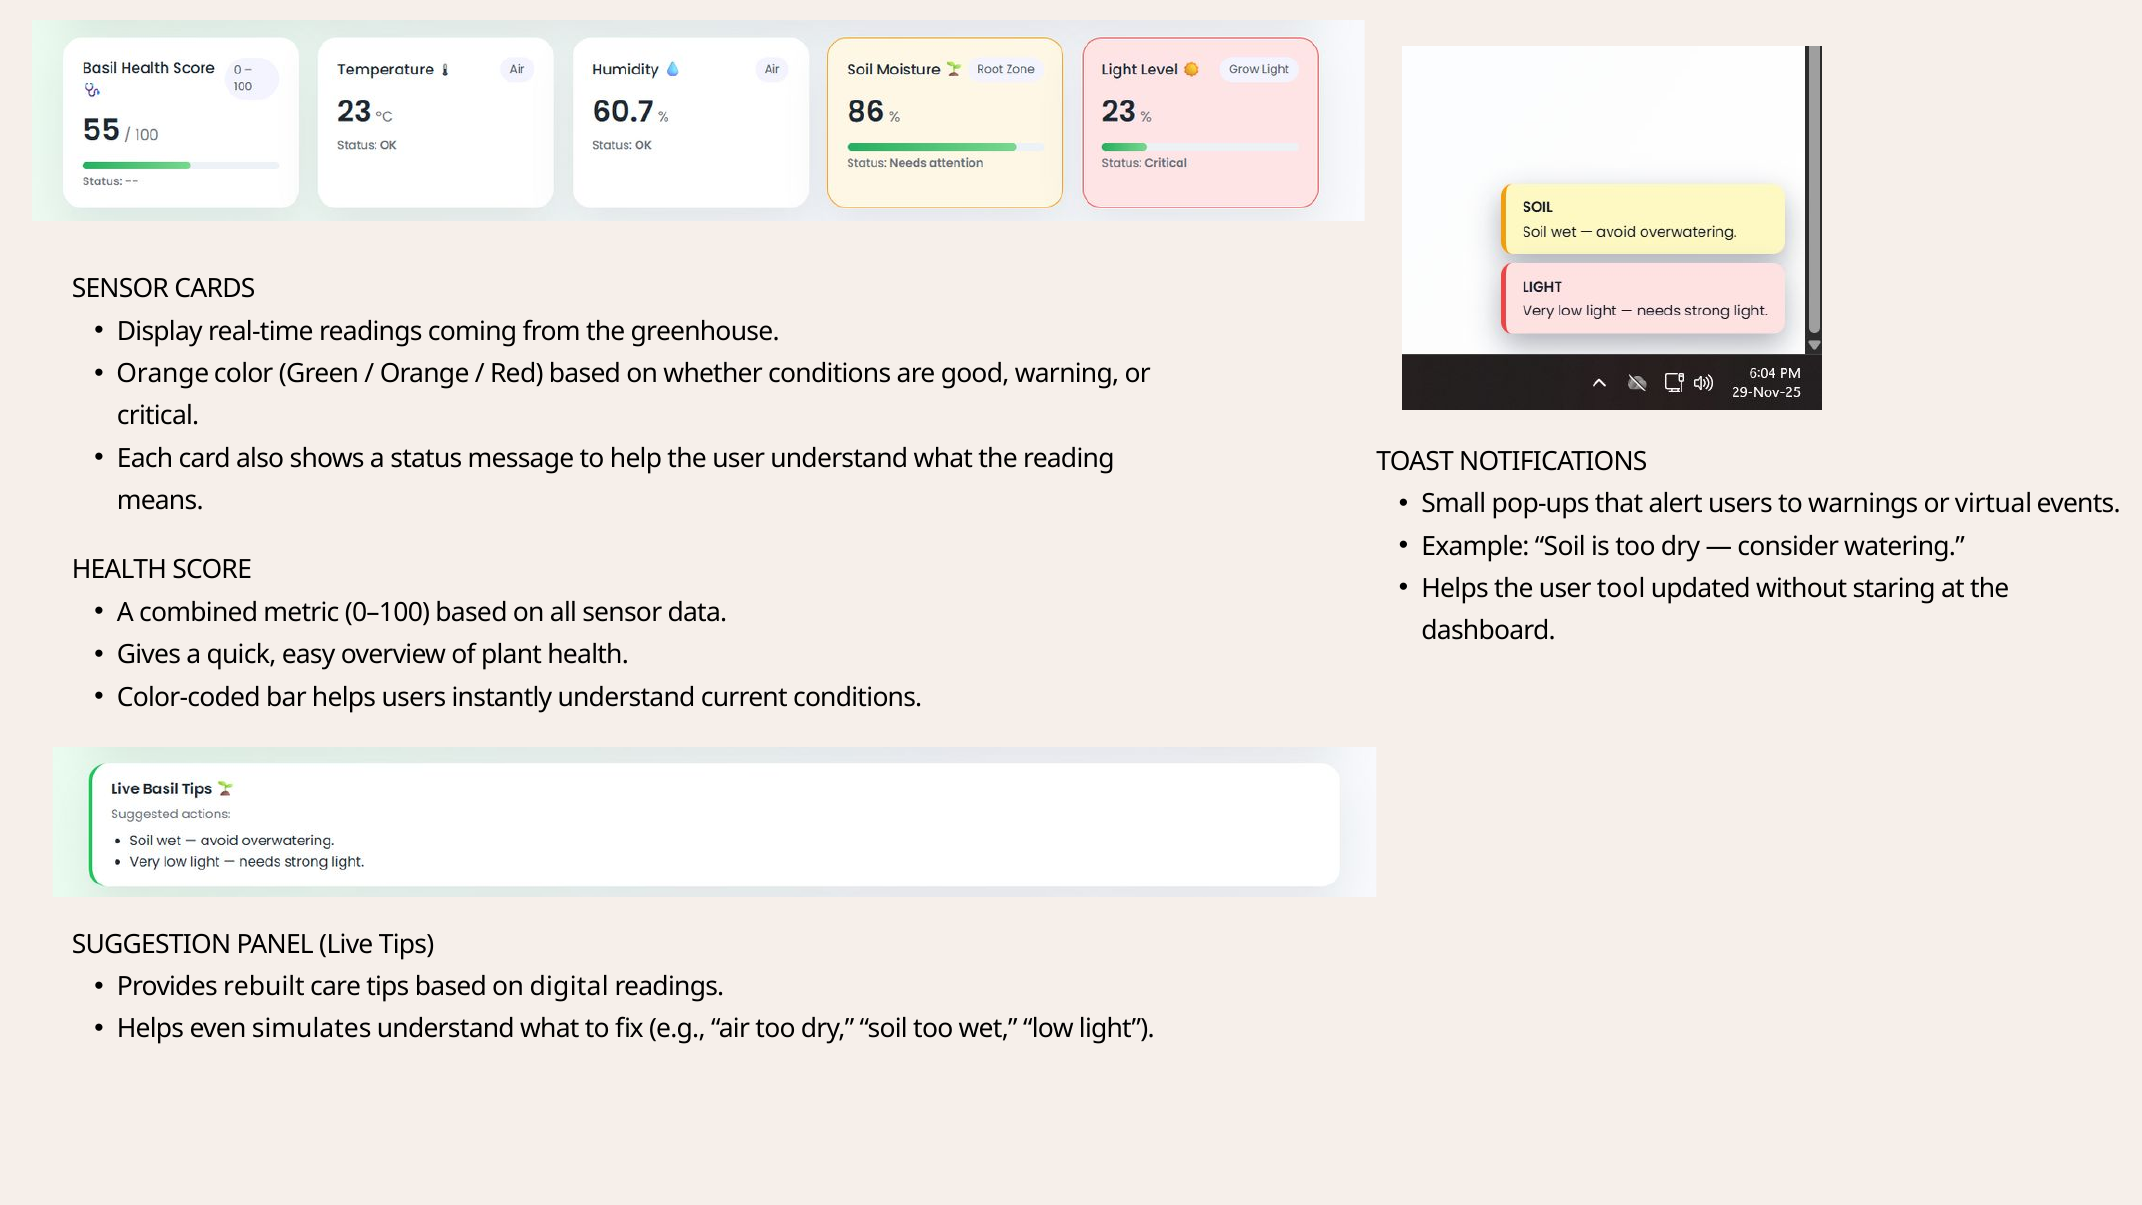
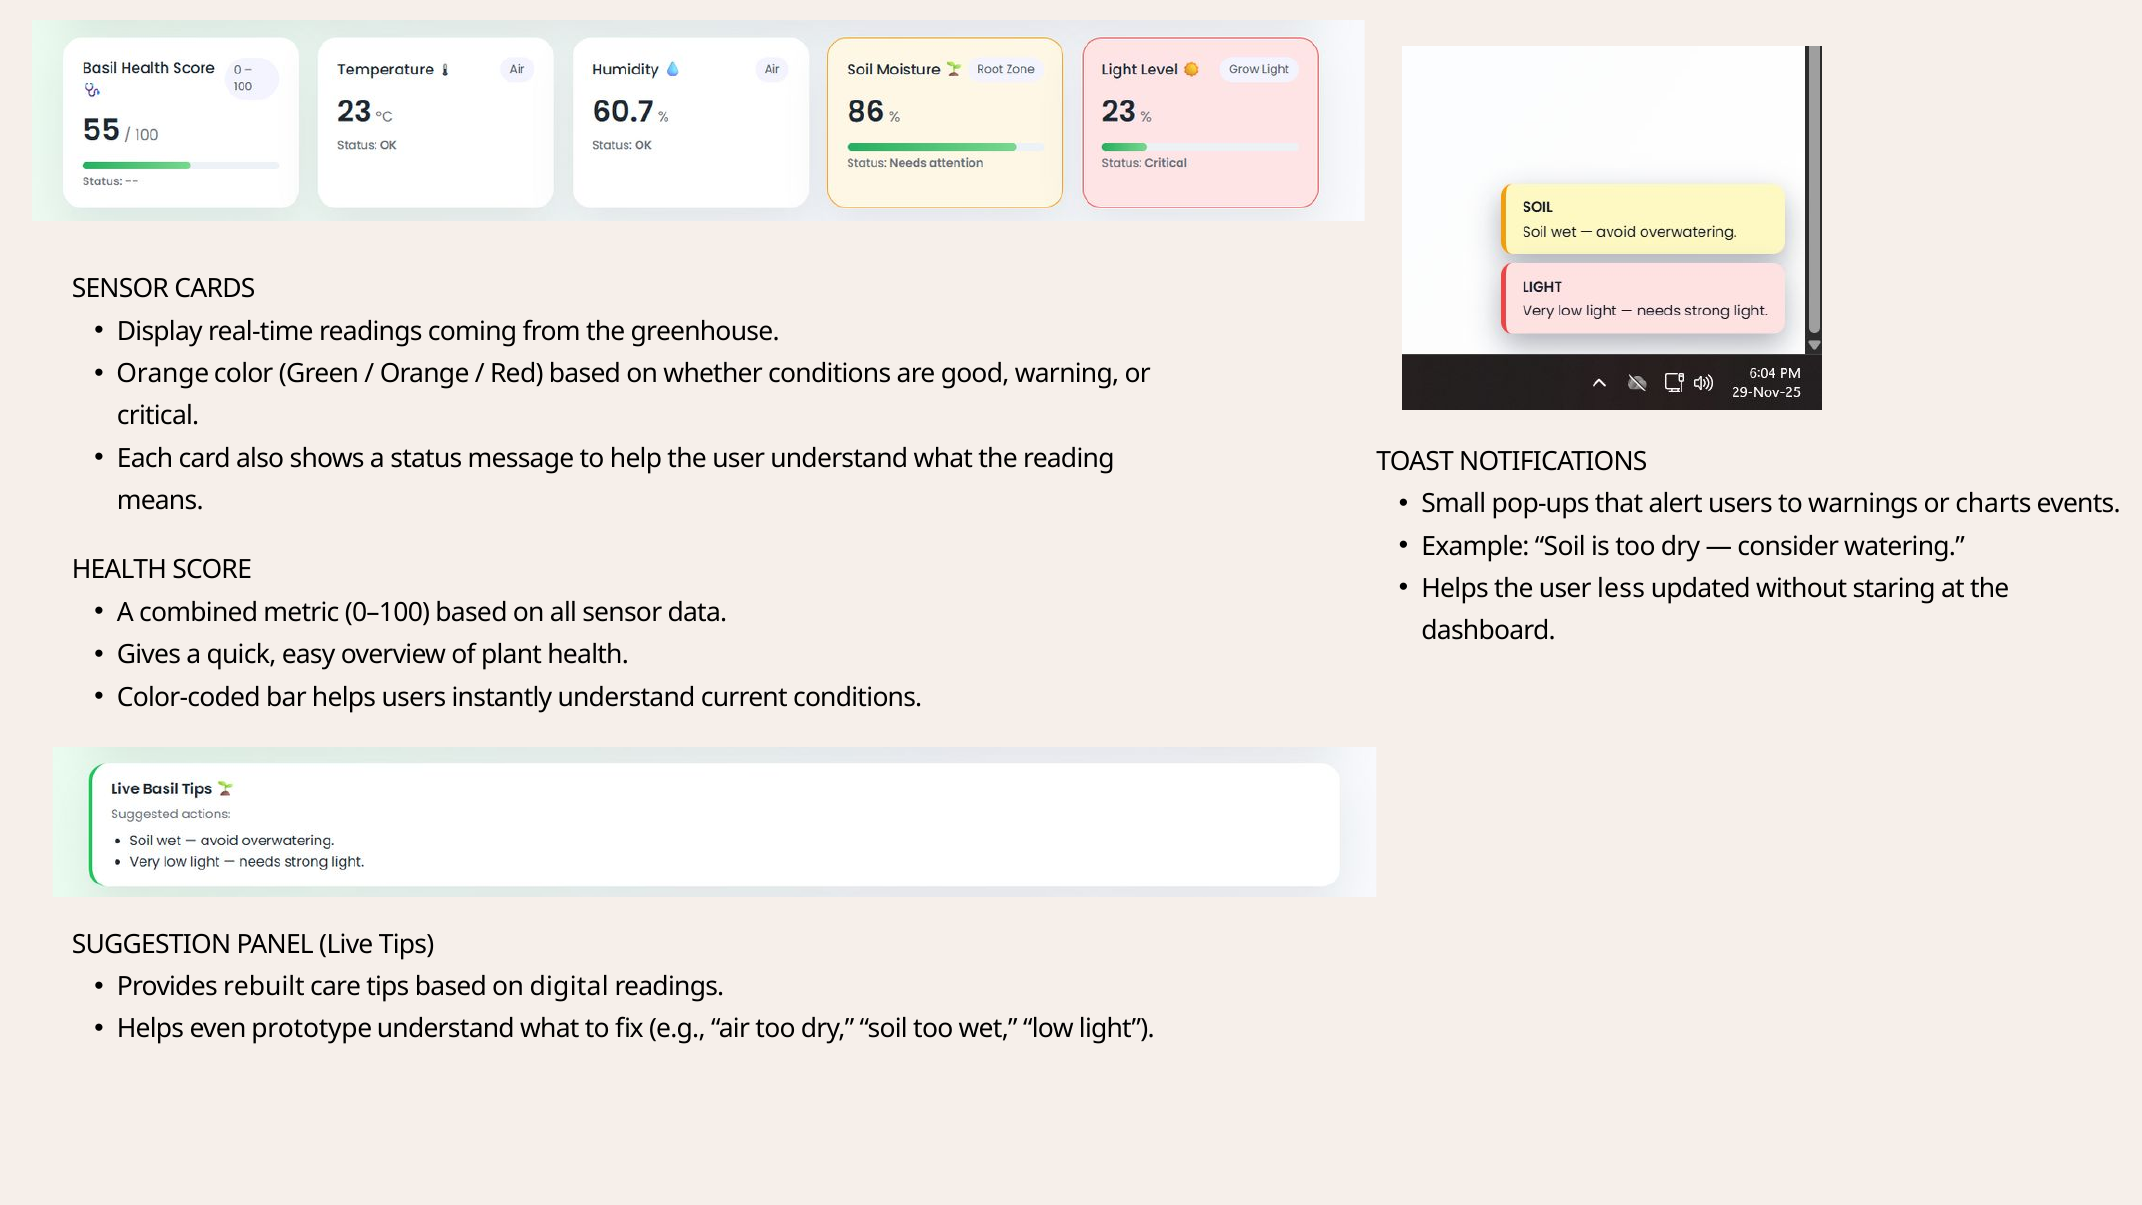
virtual: virtual -> charts
tool: tool -> less
simulates: simulates -> prototype
